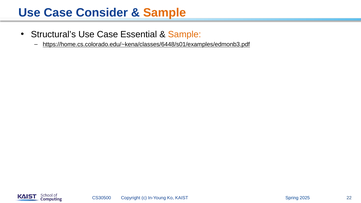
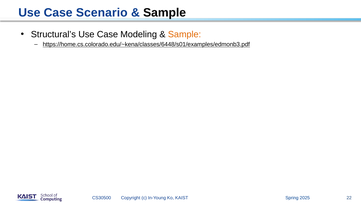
Consider: Consider -> Scenario
Sample at (165, 13) colour: orange -> black
Essential: Essential -> Modeling
